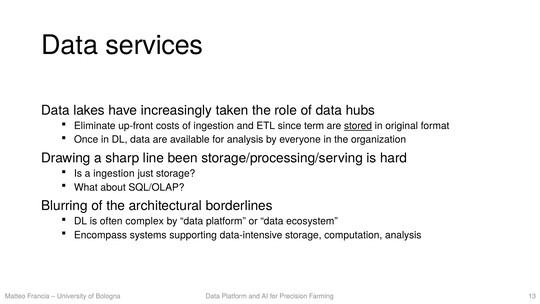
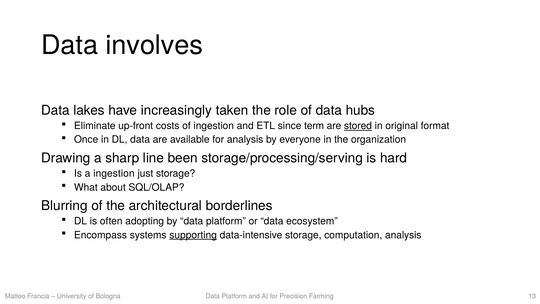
services: services -> involves
complex: complex -> adopting
supporting underline: none -> present
